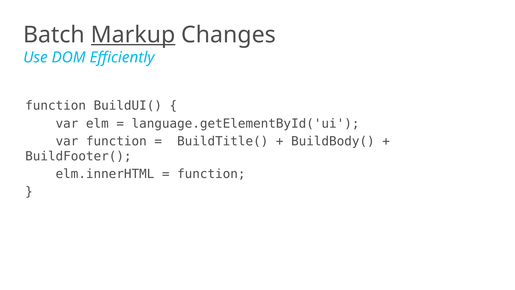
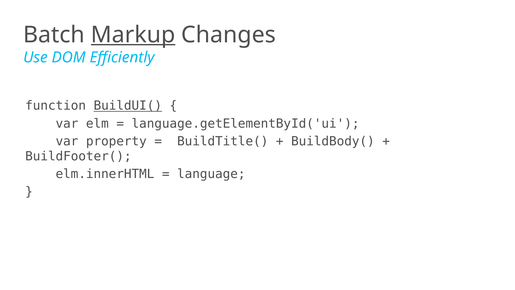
BuildUI( underline: none -> present
var function: function -> property
function at (211, 174): function -> language
